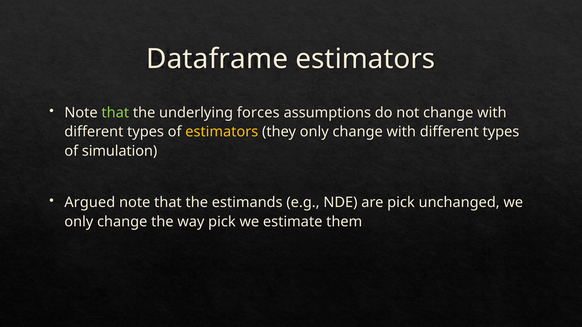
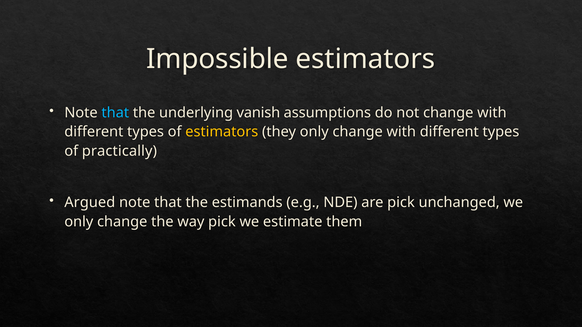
Dataframe: Dataframe -> Impossible
that at (115, 113) colour: light green -> light blue
forces: forces -> vanish
simulation: simulation -> practically
